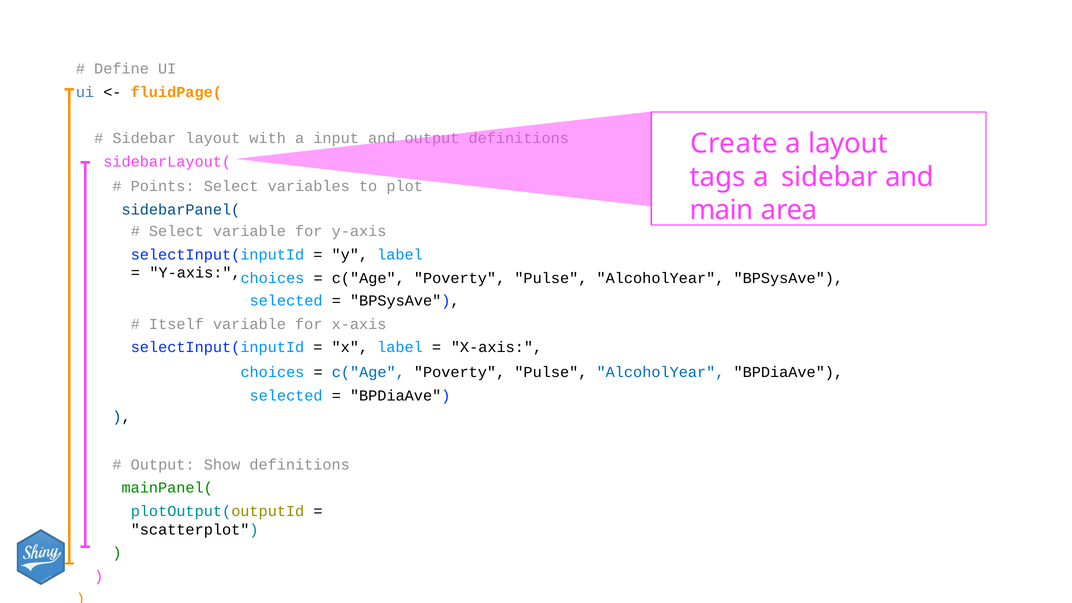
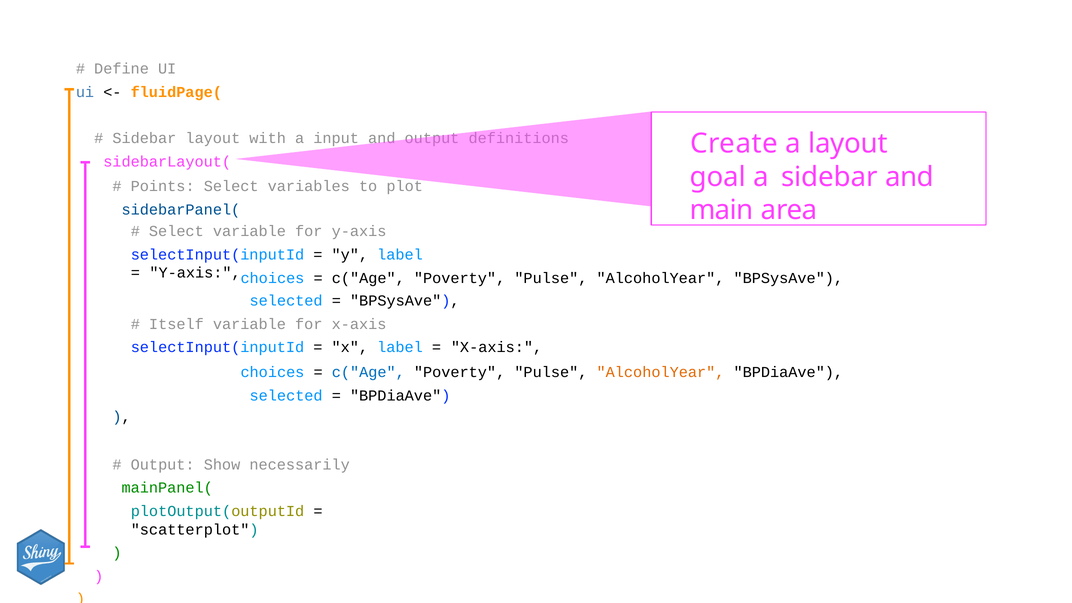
tags: tags -> goal
AlcoholYear at (661, 372) colour: blue -> orange
Show definitions: definitions -> necessarily
